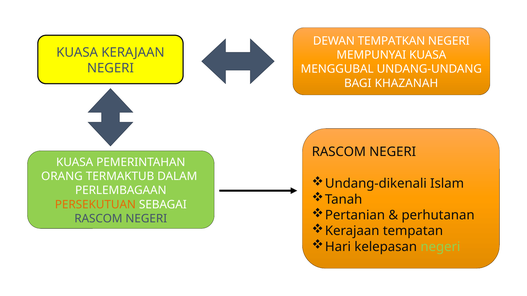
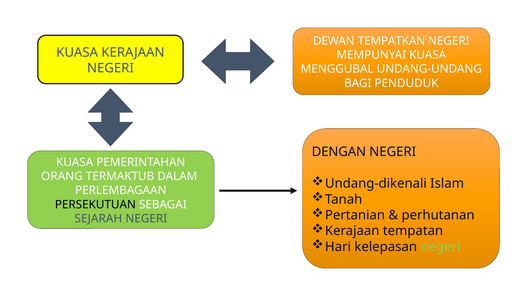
KHAZANAH: KHAZANAH -> PENDUDUK
RASCOM at (339, 152): RASCOM -> DENGAN
PERSEKUTUAN colour: orange -> black
RASCOM at (98, 219): RASCOM -> SEJARAH
